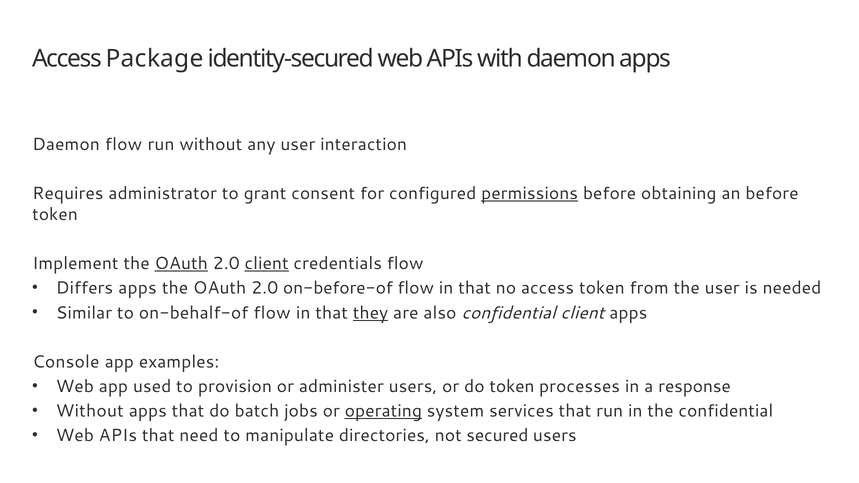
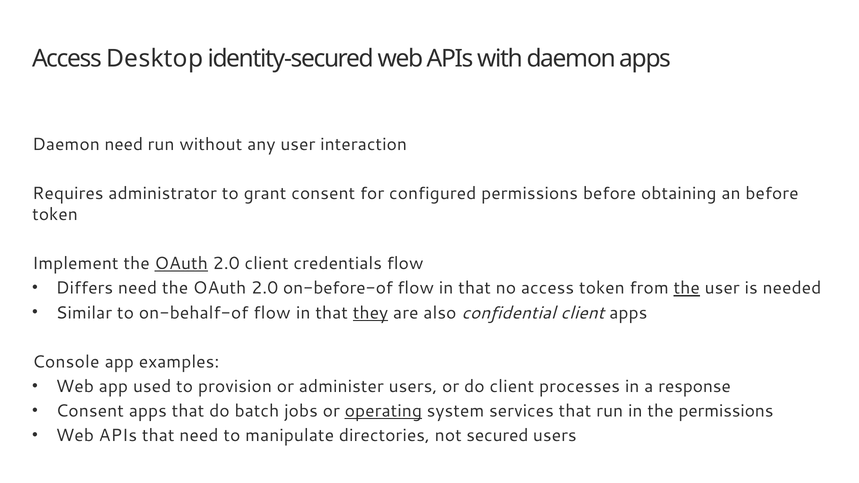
Package: Package -> Desktop
Daemon flow: flow -> need
permissions at (530, 194) underline: present -> none
client at (267, 264) underline: present -> none
Differs apps: apps -> need
the at (687, 288) underline: none -> present
do token: token -> client
Without at (90, 411): Without -> Consent
the confidential: confidential -> permissions
